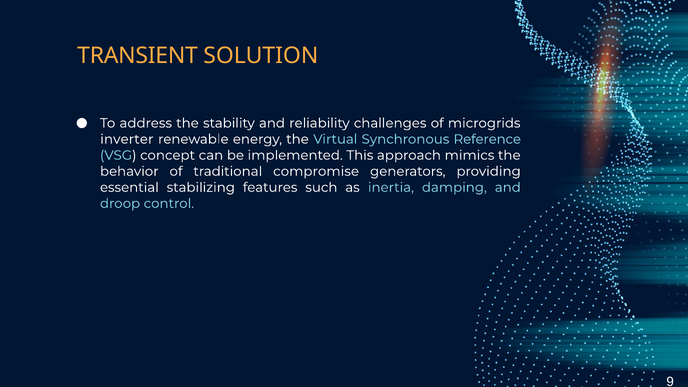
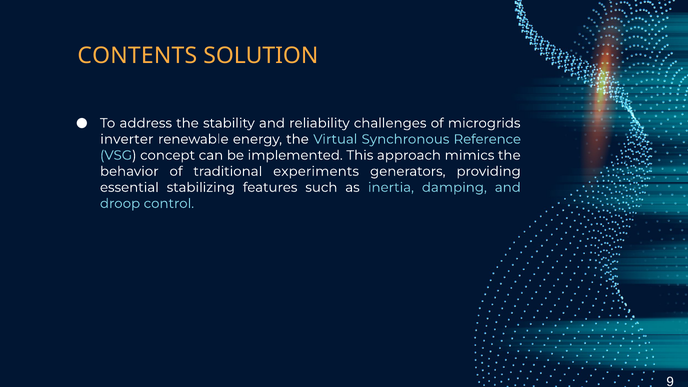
TRANSIENT: TRANSIENT -> CONTENTS
compromise: compromise -> experiments
